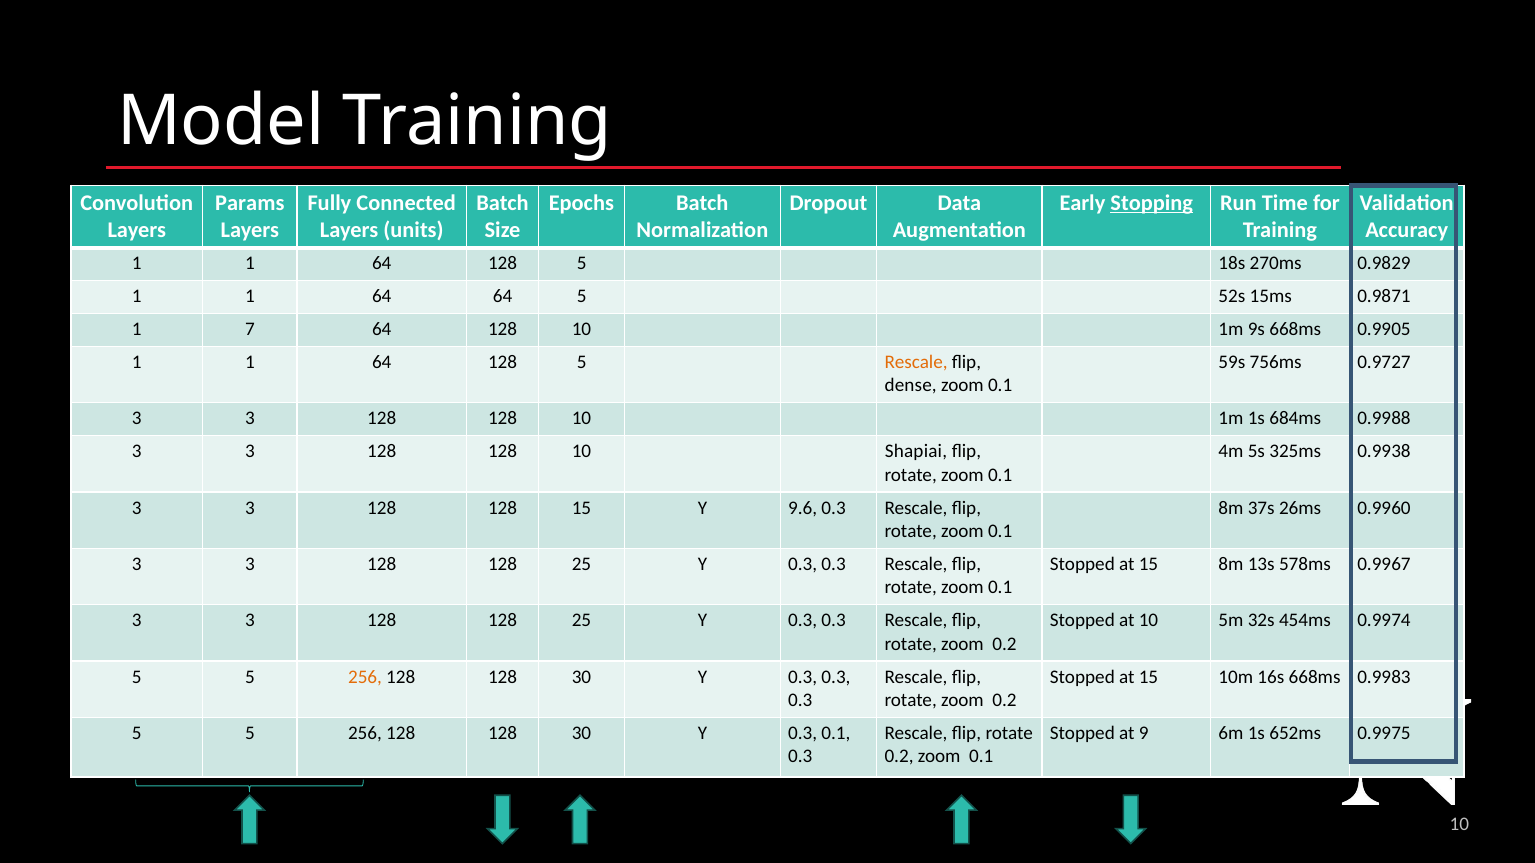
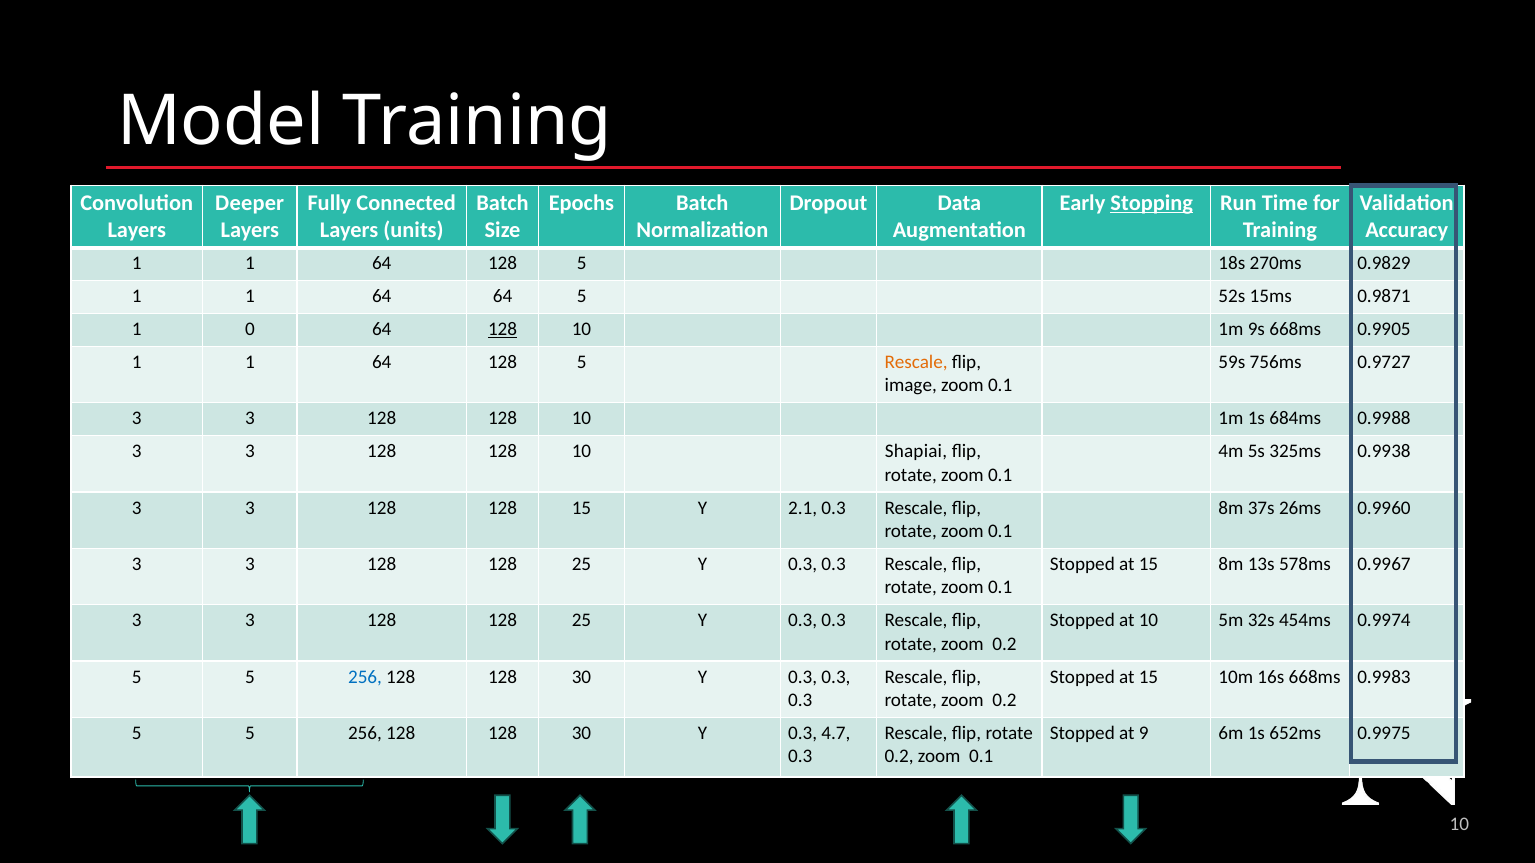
Params: Params -> Deeper
7: 7 -> 0
128 at (503, 329) underline: none -> present
dense: dense -> image
9.6: 9.6 -> 2.1
256 at (365, 677) colour: orange -> blue
0.3 0.1: 0.1 -> 4.7
